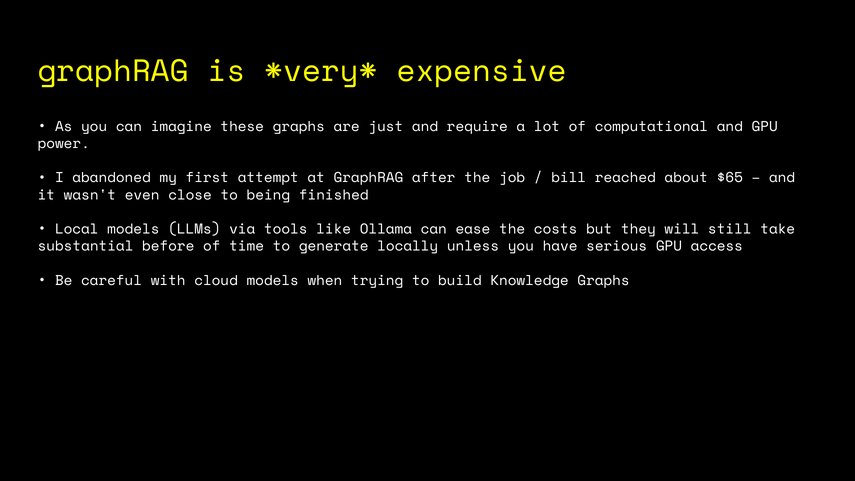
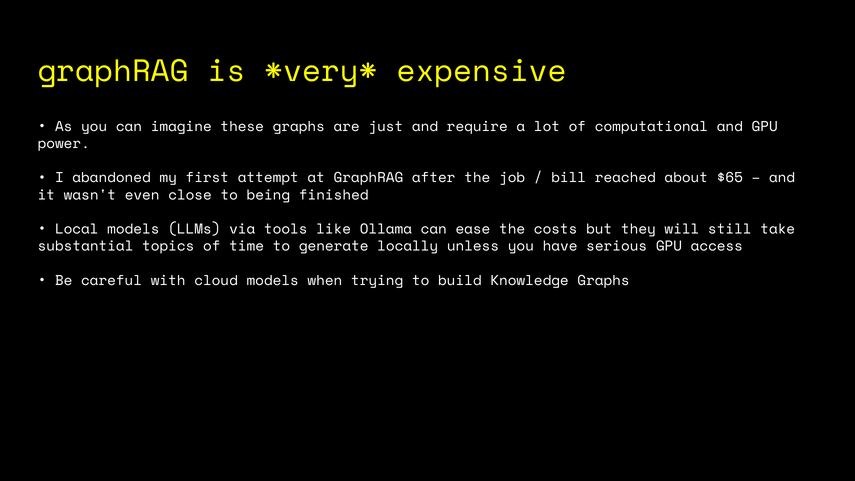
before: before -> topics
